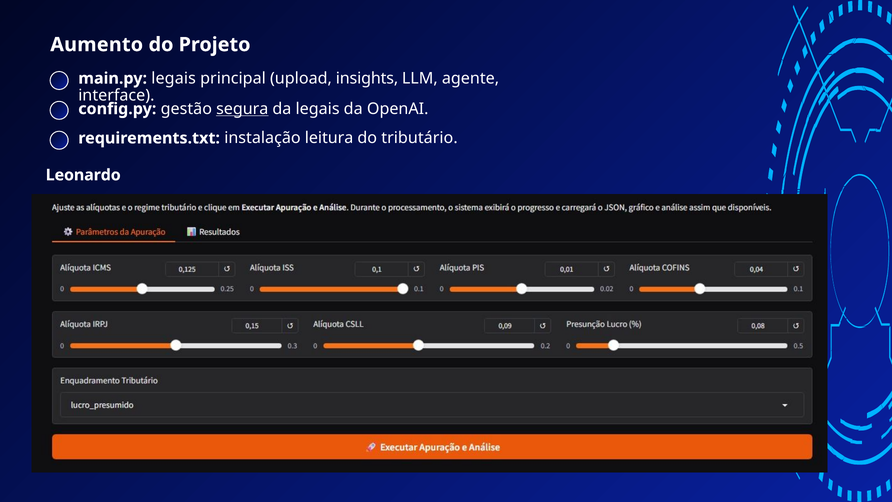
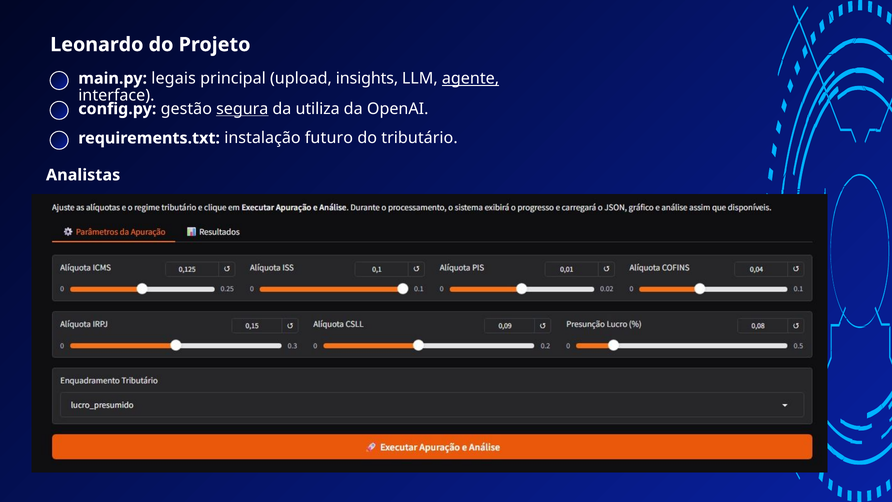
Aumento: Aumento -> Leonardo
agente underline: none -> present
da legais: legais -> utiliza
leitura: leitura -> futuro
Leonardo: Leonardo -> Analistas
